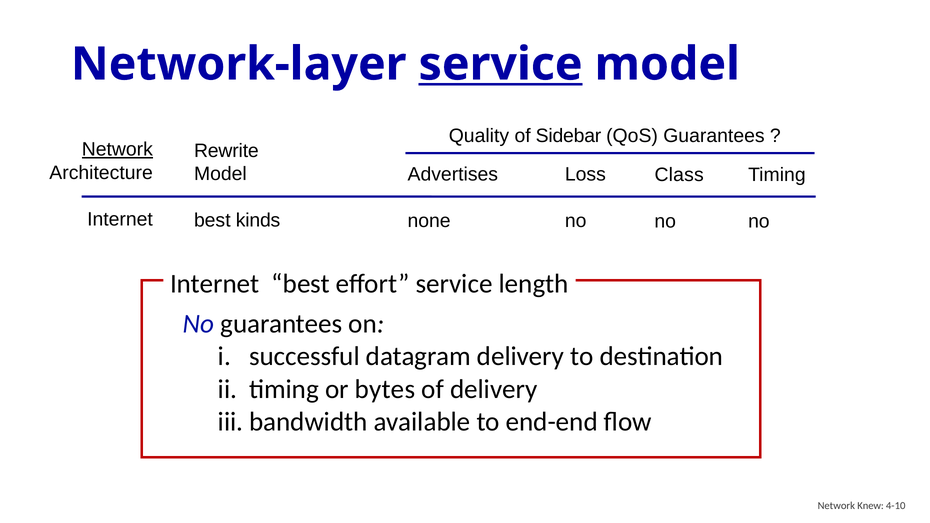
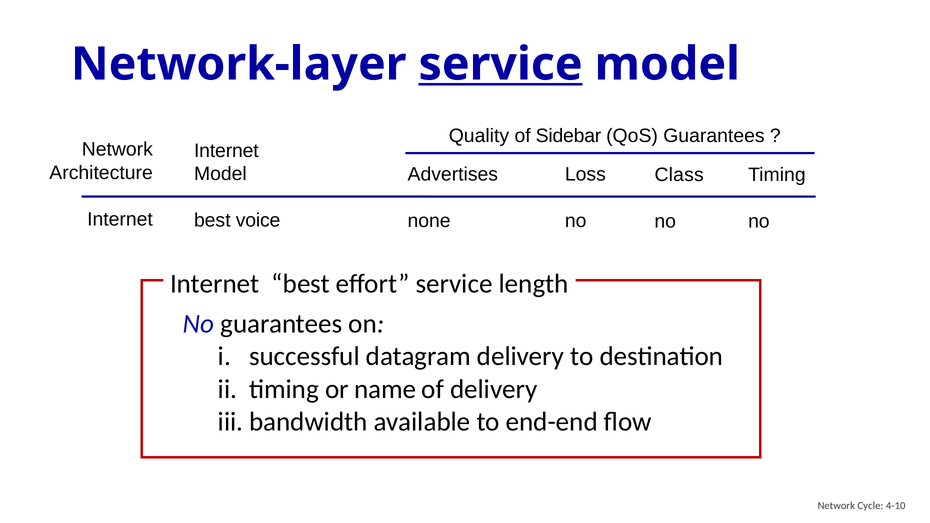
Network at (117, 150) underline: present -> none
Rewrite at (226, 151): Rewrite -> Internet
kinds: kinds -> voice
bytes: bytes -> name
Knew: Knew -> Cycle
